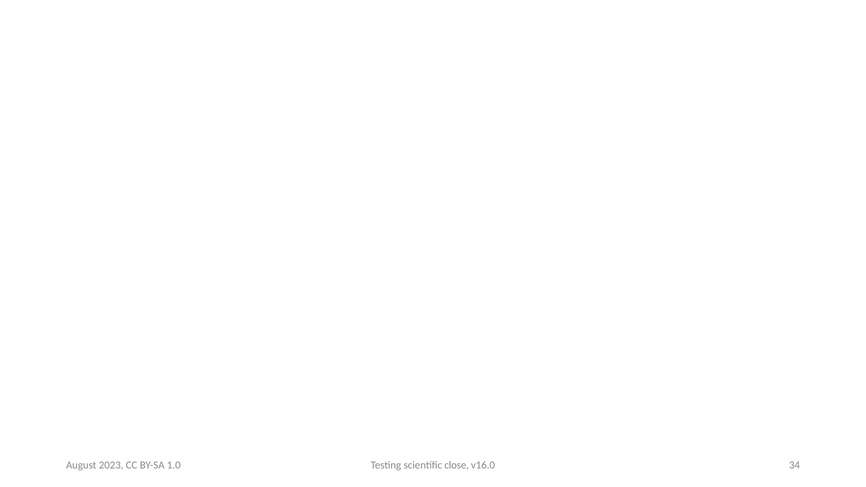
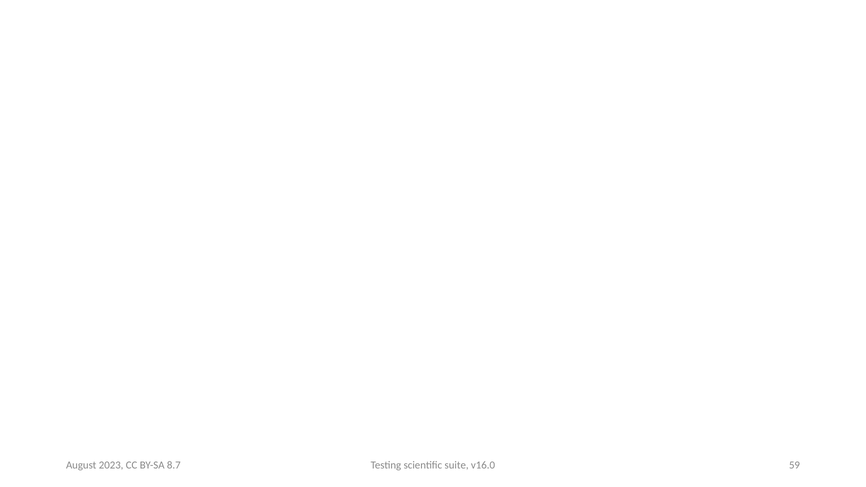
close: close -> suite
34: 34 -> 59
1.0: 1.0 -> 8.7
